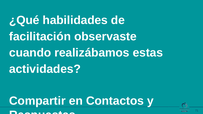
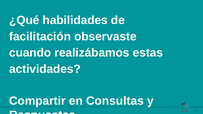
Contactos: Contactos -> Consultas
